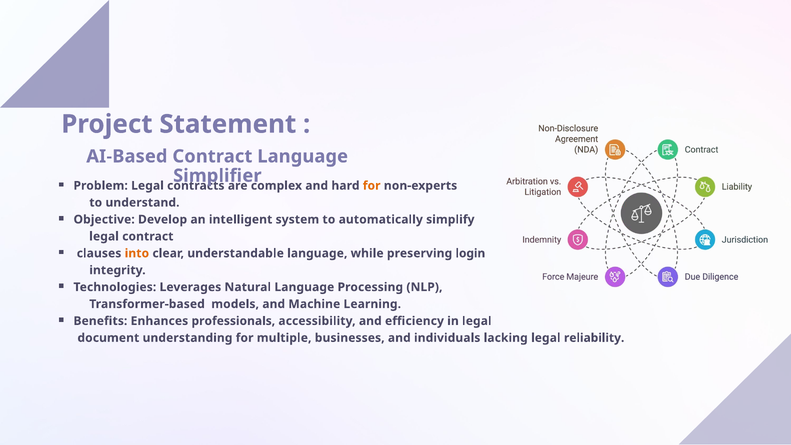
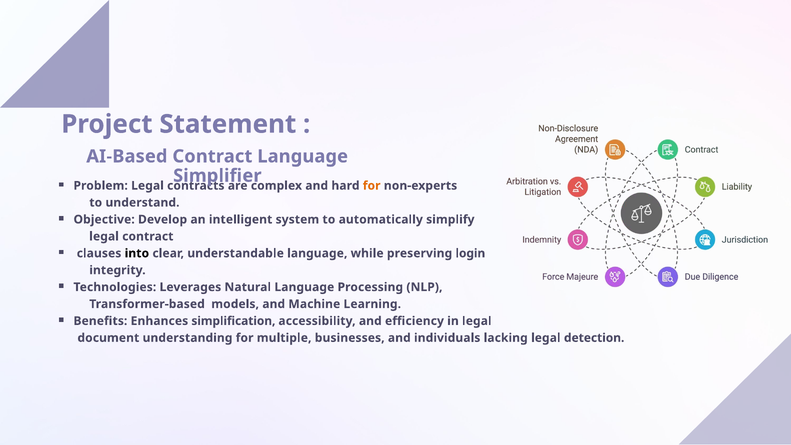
into colour: orange -> black
professionals: professionals -> simplification
reliability: reliability -> detection
